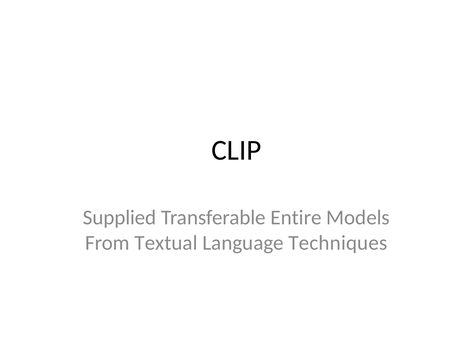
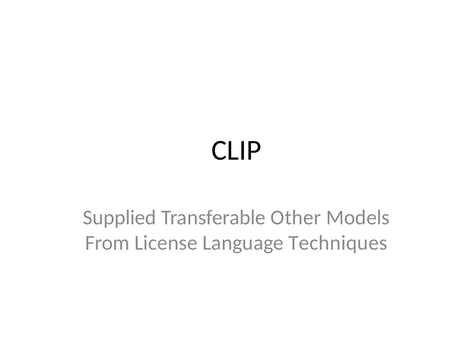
Entire: Entire -> Other
Textual: Textual -> License
